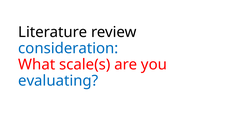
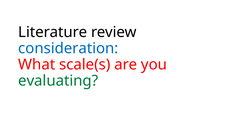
evaluating colour: blue -> green
